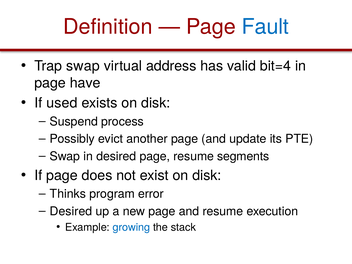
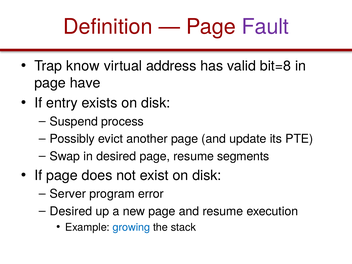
Fault colour: blue -> purple
Trap swap: swap -> know
bit=4: bit=4 -> bit=8
used: used -> entry
Thinks: Thinks -> Server
